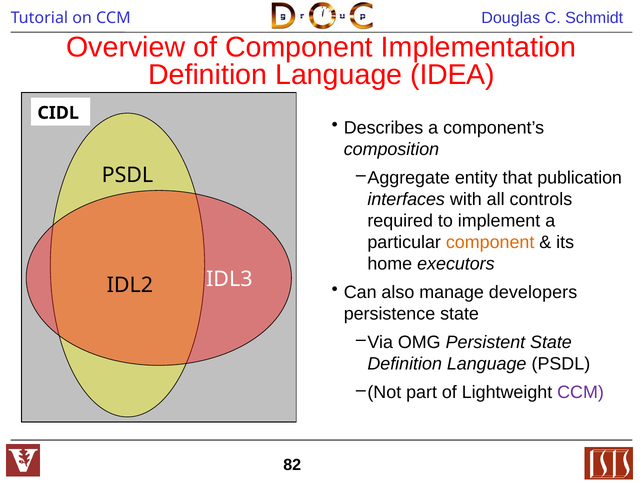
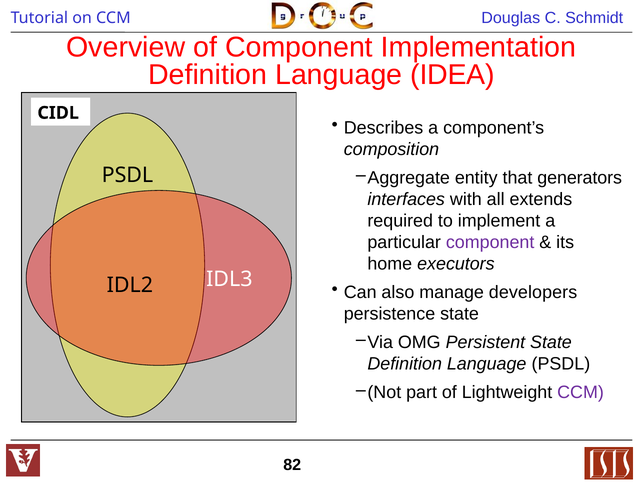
publication: publication -> generators
controls: controls -> extends
component at (490, 242) colour: orange -> purple
